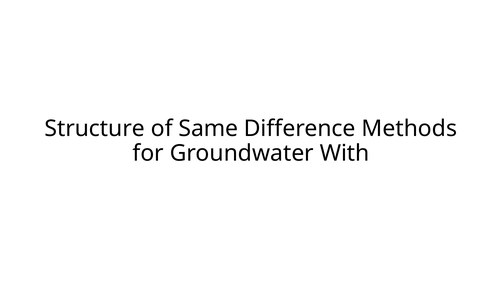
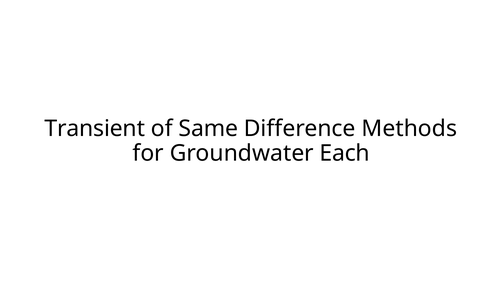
Structure: Structure -> Transient
With: With -> Each
